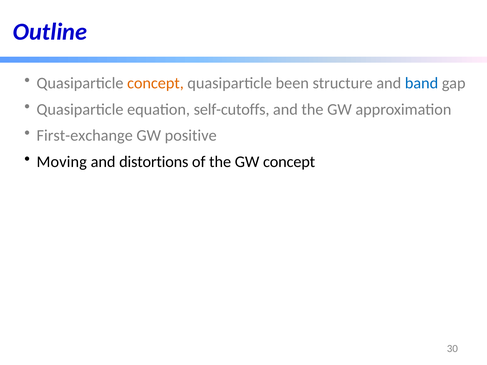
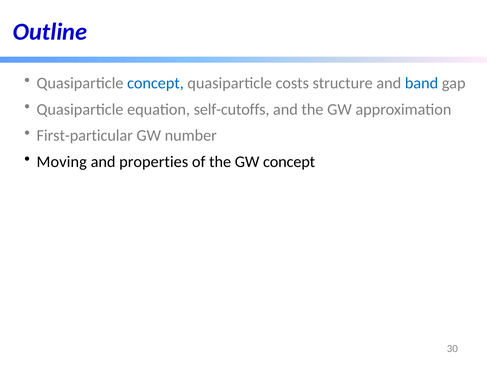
concept at (155, 83) colour: orange -> blue
been: been -> costs
First-exchange: First-exchange -> First-particular
positive: positive -> number
distortions: distortions -> properties
